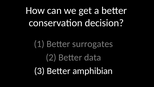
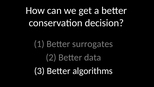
amphibian: amphibian -> algorithms
